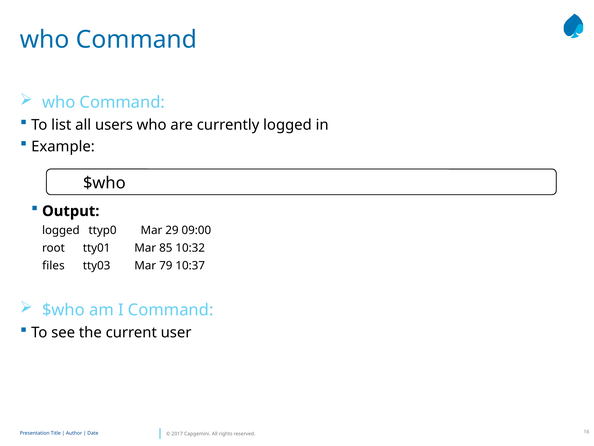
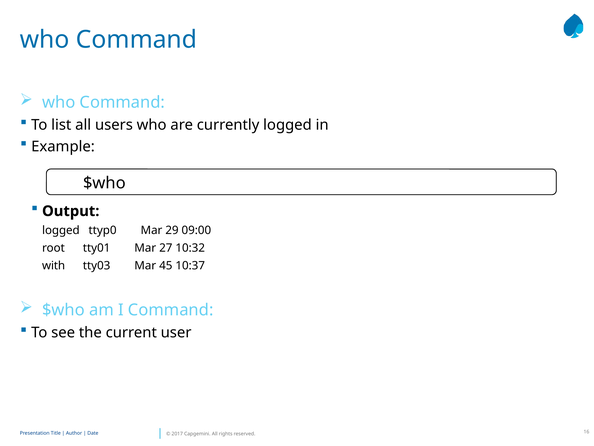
85: 85 -> 27
files: files -> with
79: 79 -> 45
